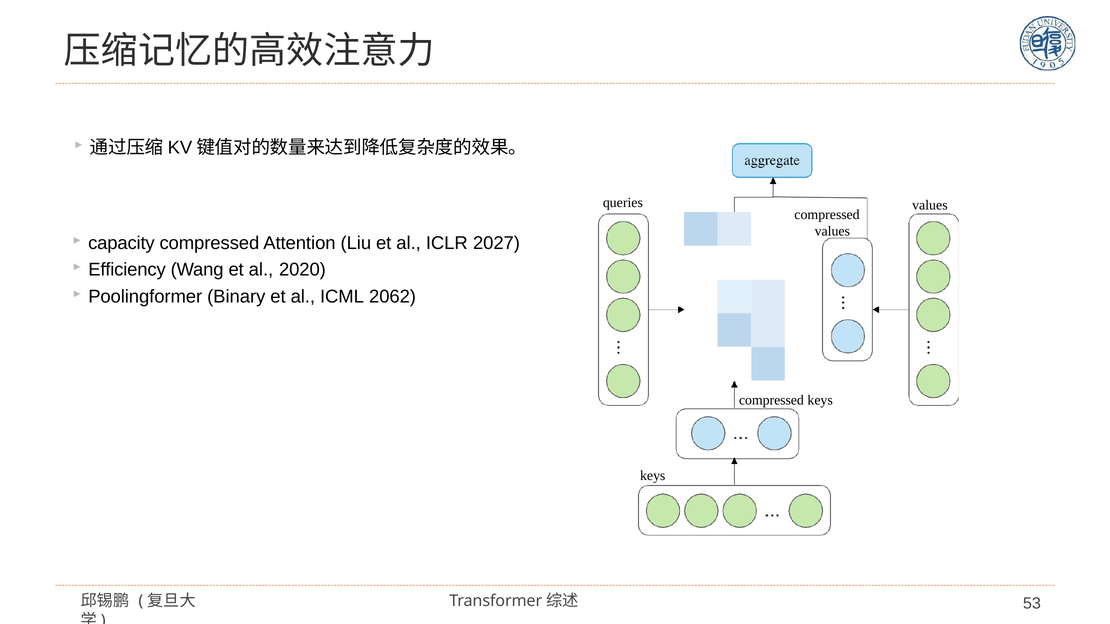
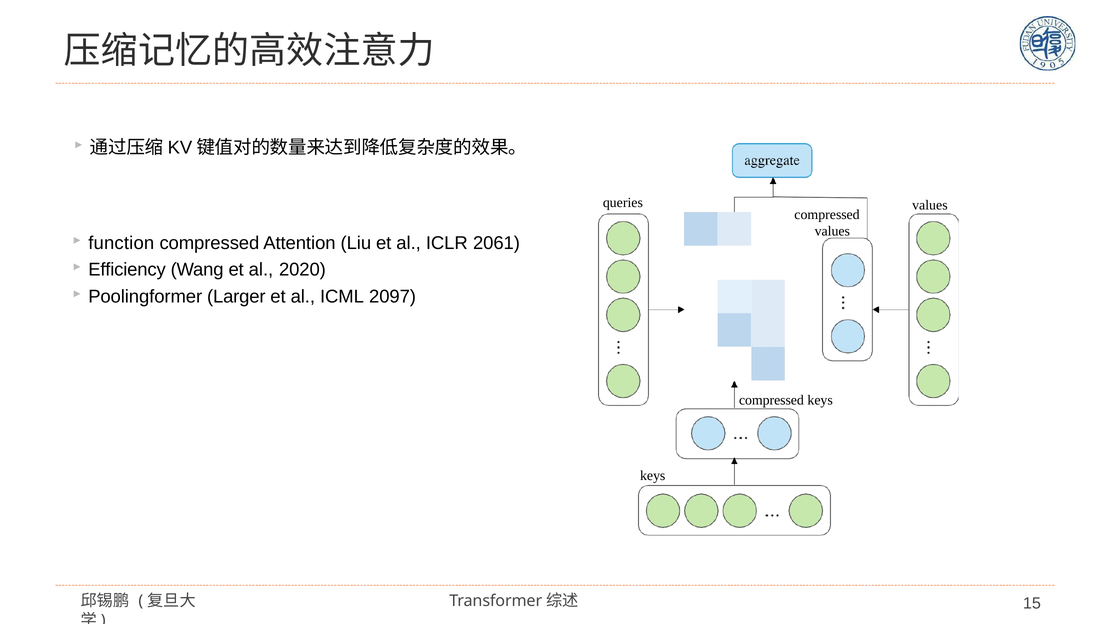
capacity: capacity -> function
2027: 2027 -> 2061
Binary: Binary -> Larger
2062: 2062 -> 2097
53: 53 -> 15
